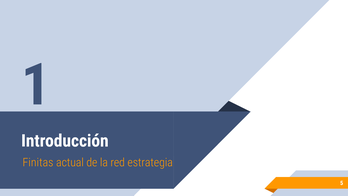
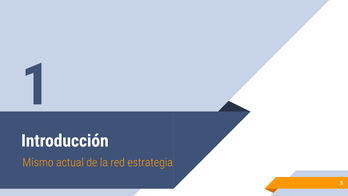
Finitas: Finitas -> Mismo
